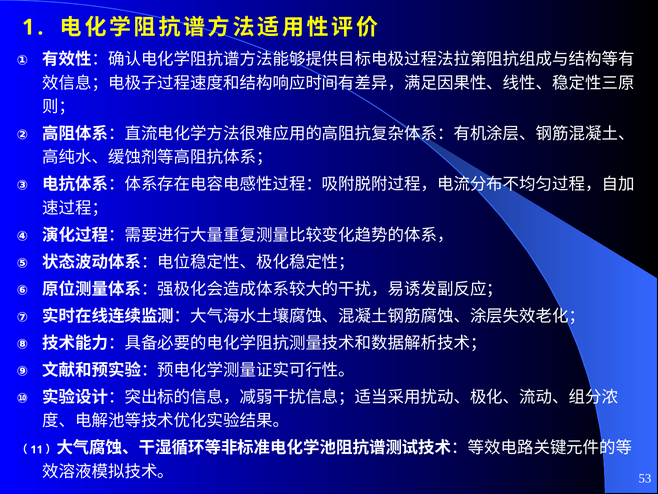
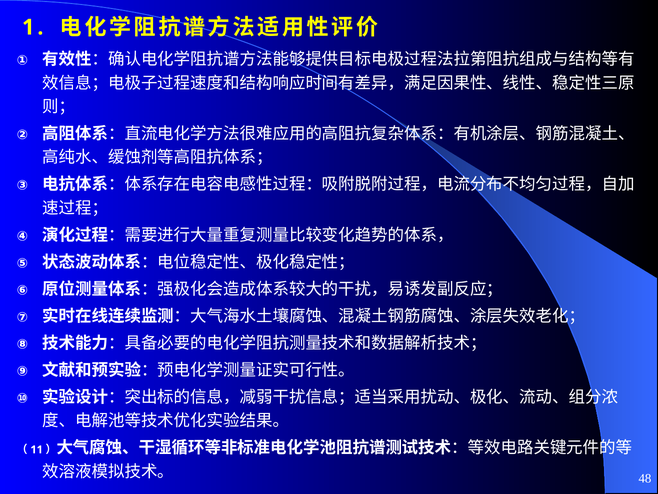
53: 53 -> 48
